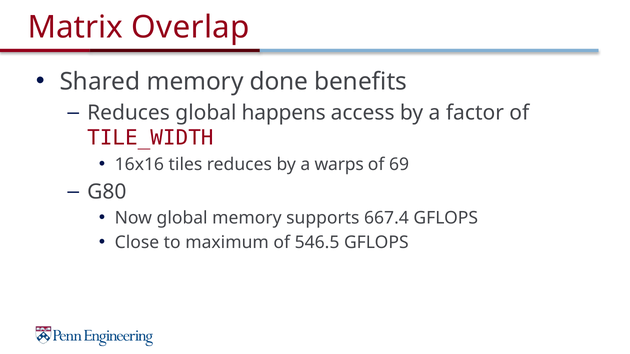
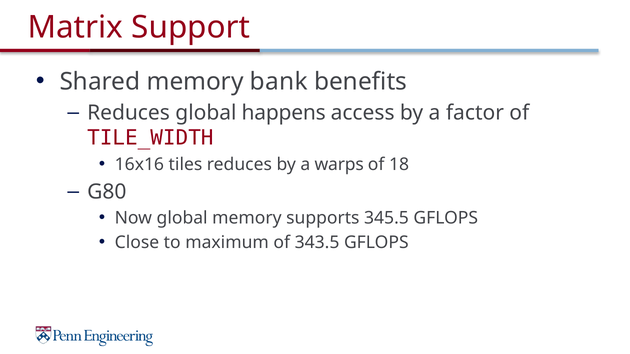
Overlap: Overlap -> Support
done: done -> bank
69: 69 -> 18
667.4: 667.4 -> 345.5
546.5: 546.5 -> 343.5
